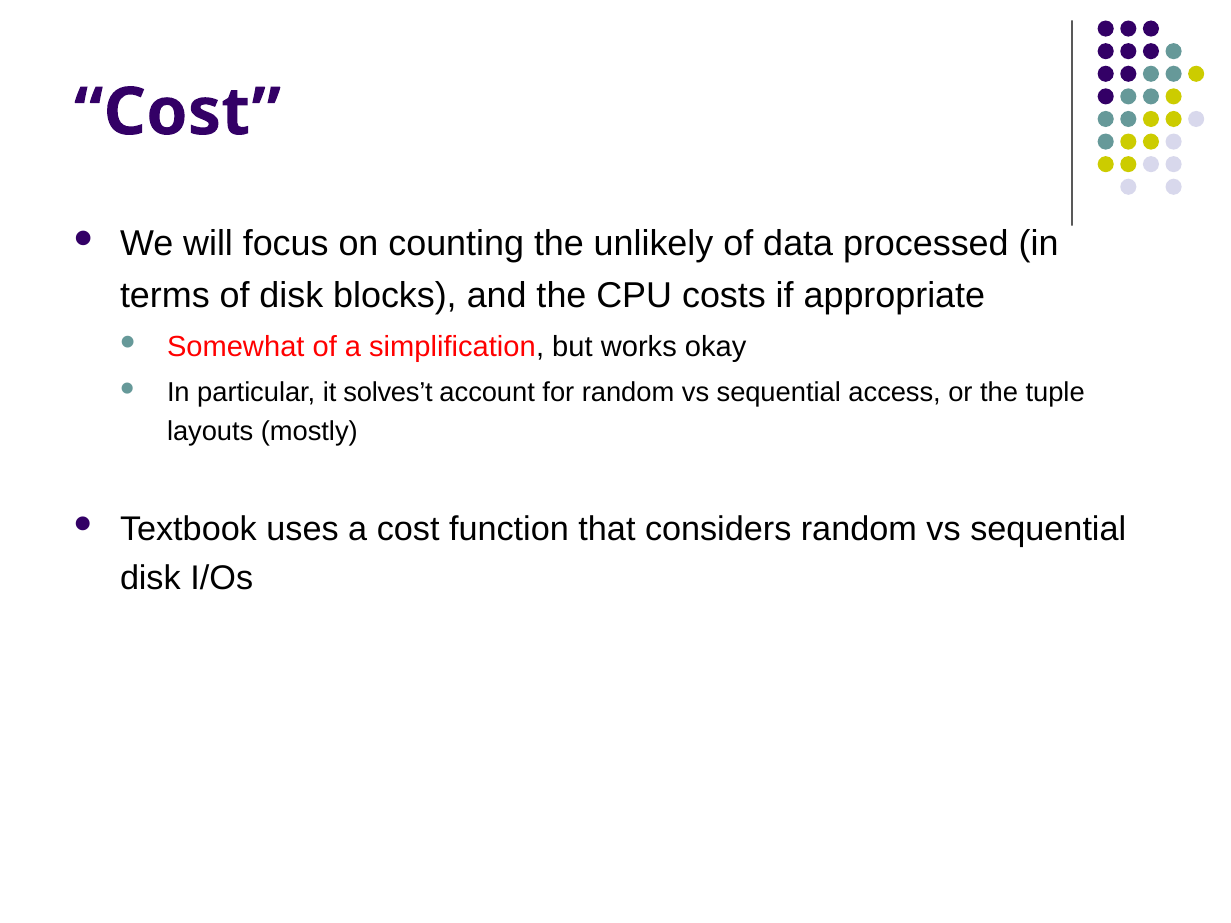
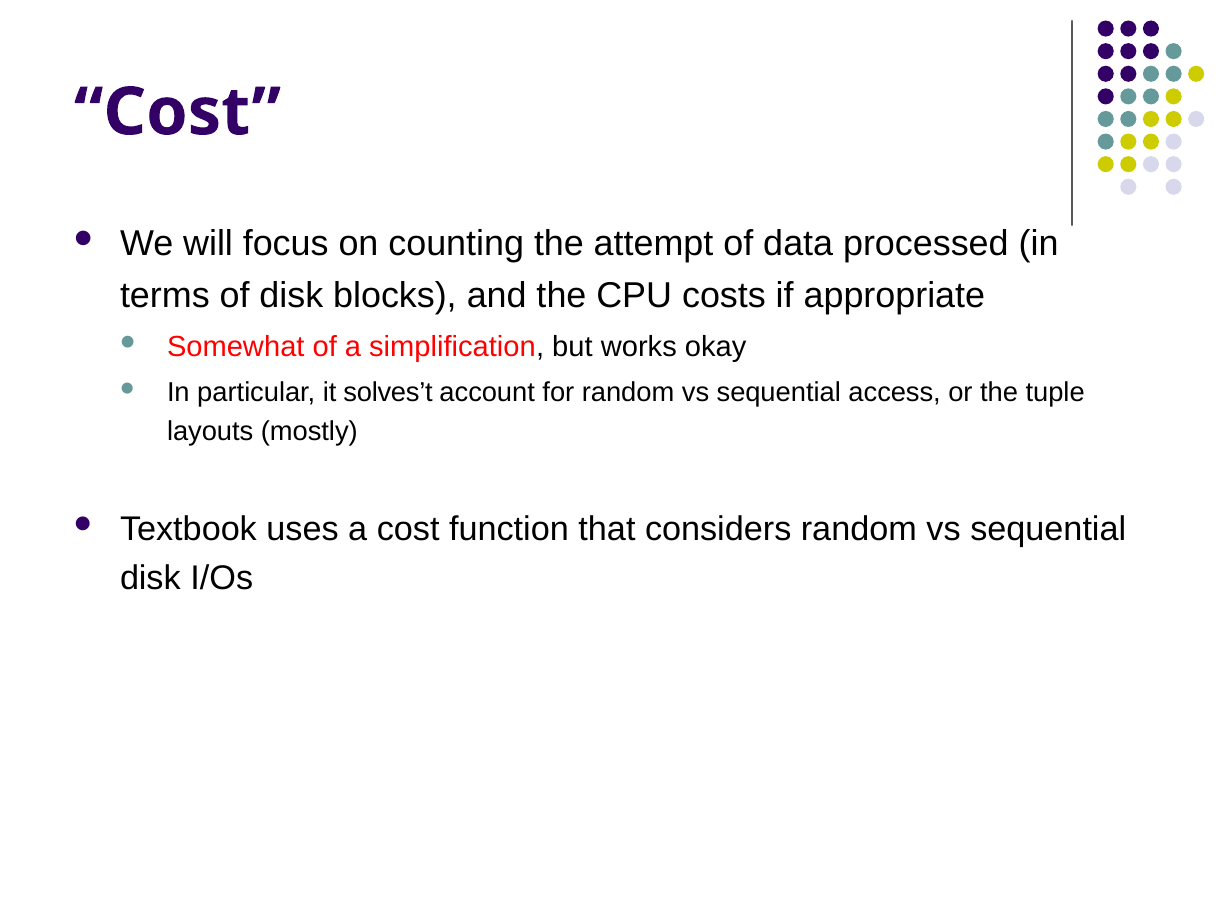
unlikely: unlikely -> attempt
